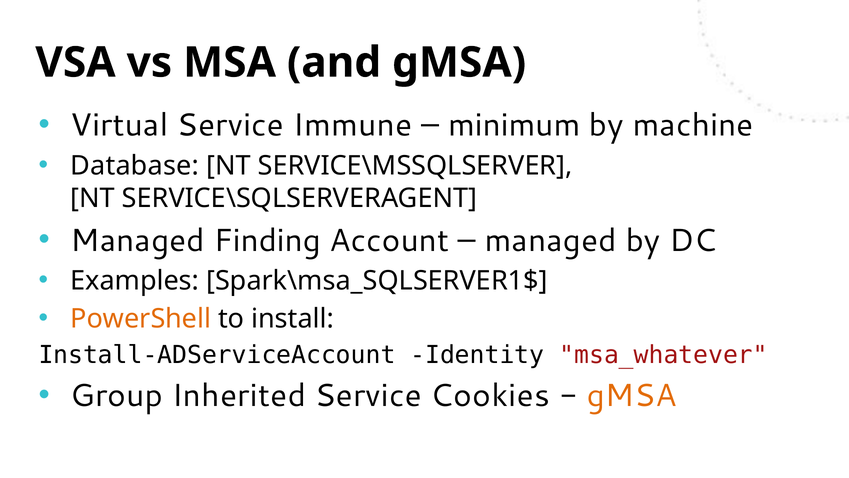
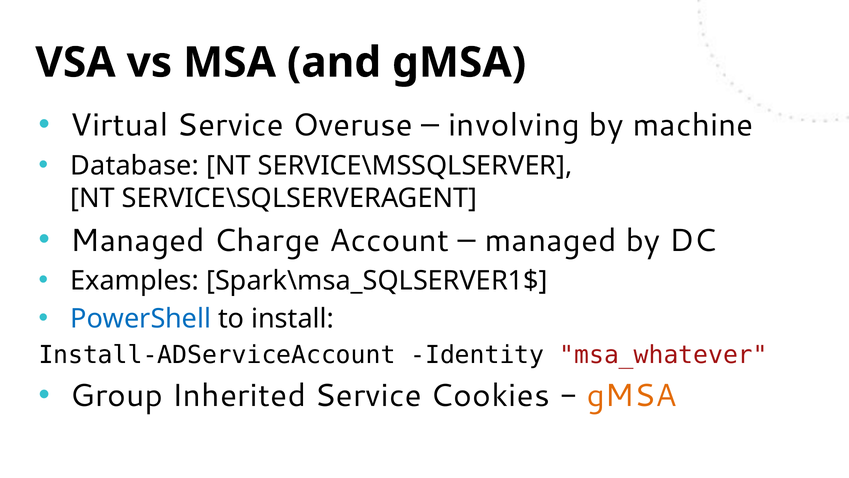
Immune: Immune -> Overuse
minimum: minimum -> involving
Finding: Finding -> Charge
PowerShell colour: orange -> blue
